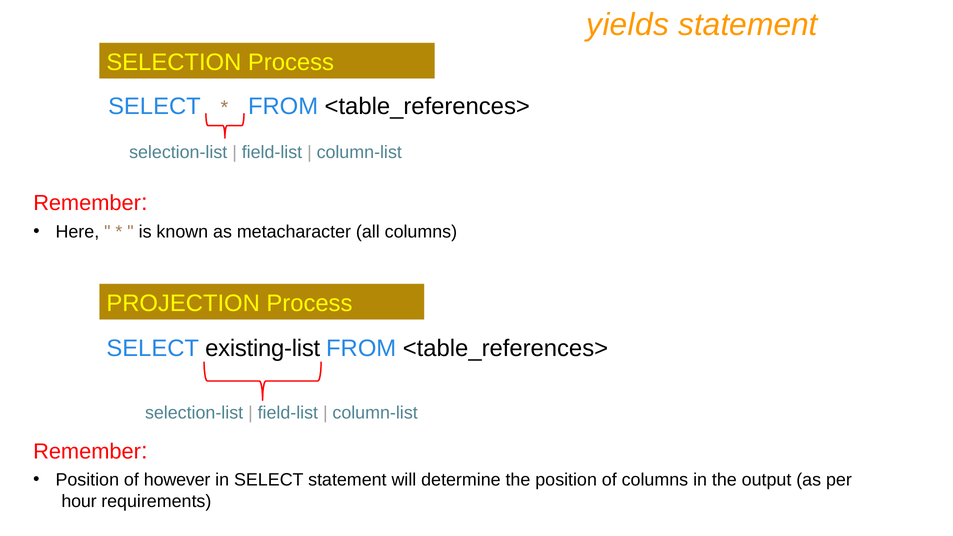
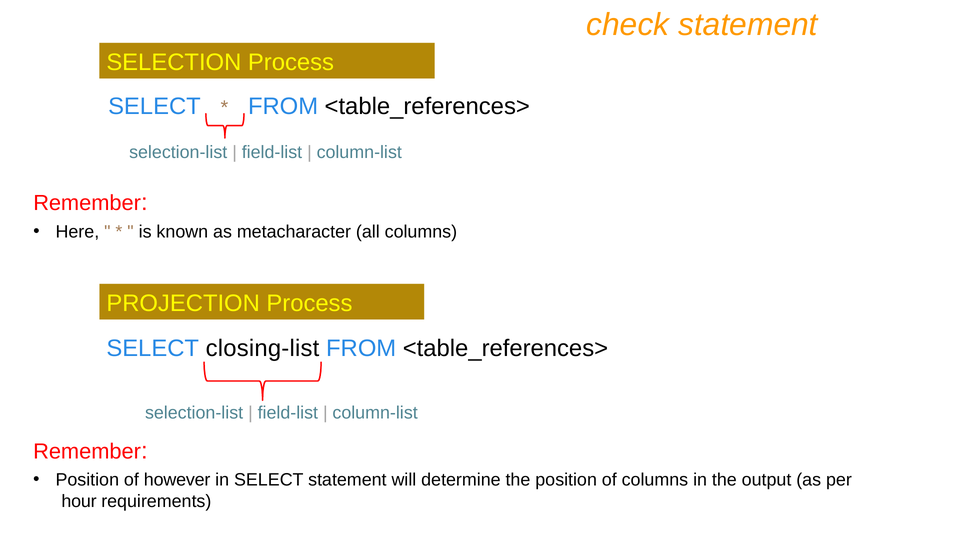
yields: yields -> check
existing-list: existing-list -> closing-list
